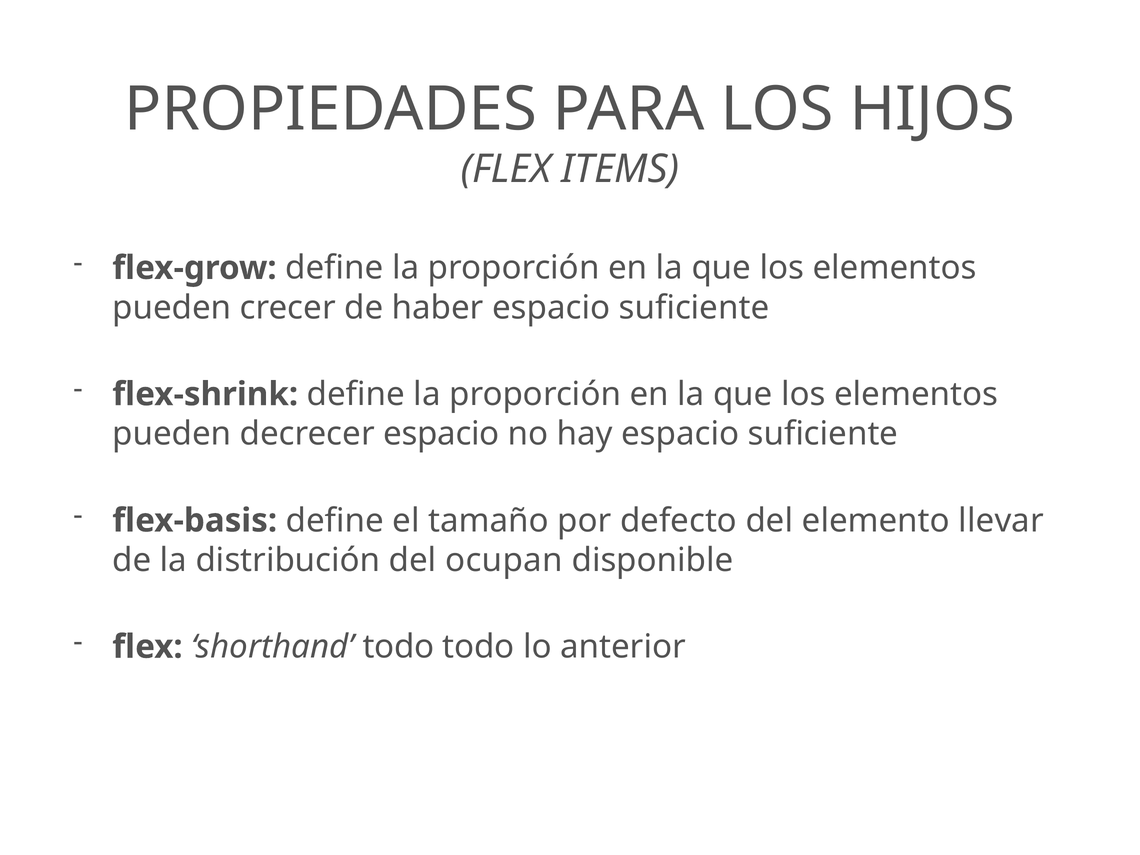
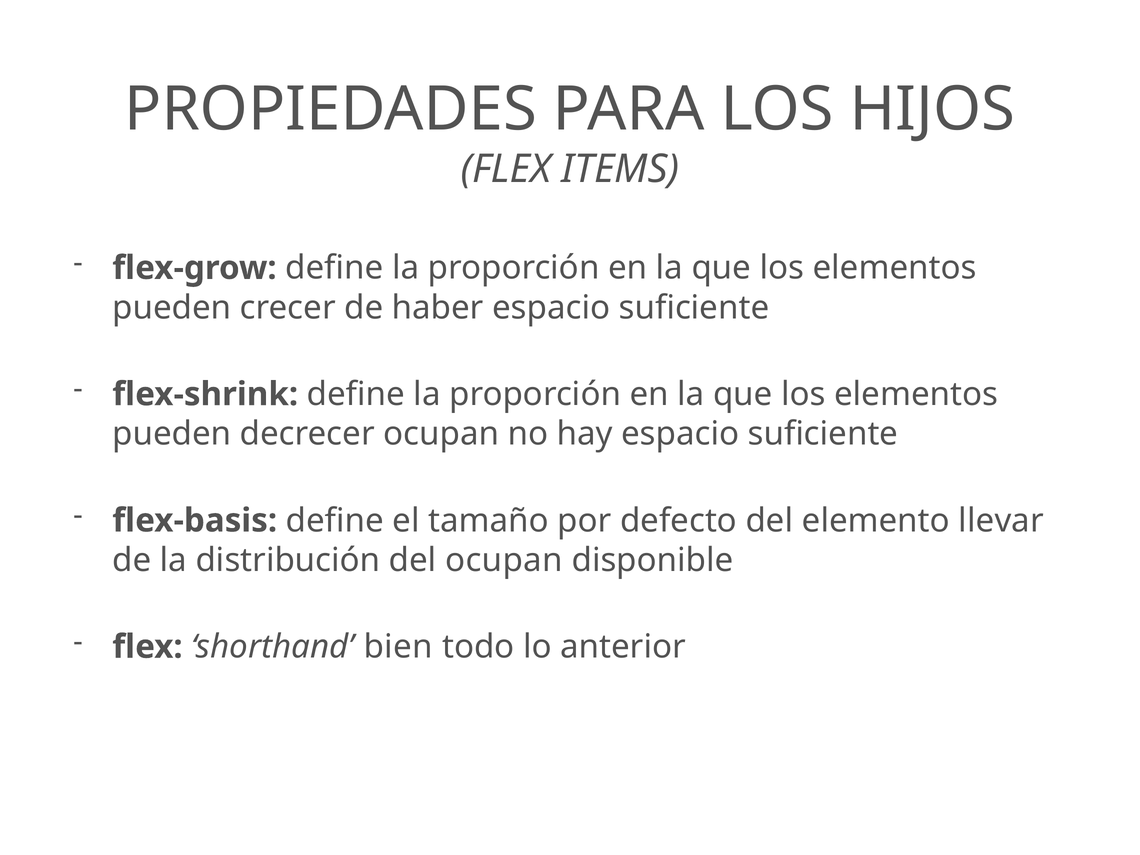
decrecer espacio: espacio -> ocupan
shorthand todo: todo -> bien
